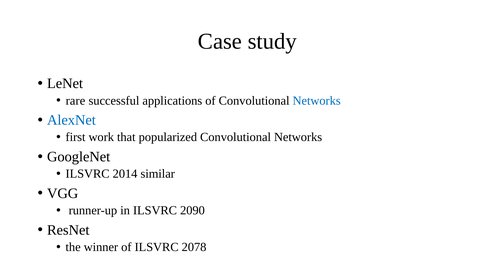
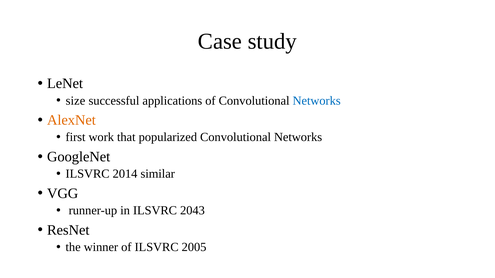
rare: rare -> size
AlexNet colour: blue -> orange
2090: 2090 -> 2043
2078: 2078 -> 2005
